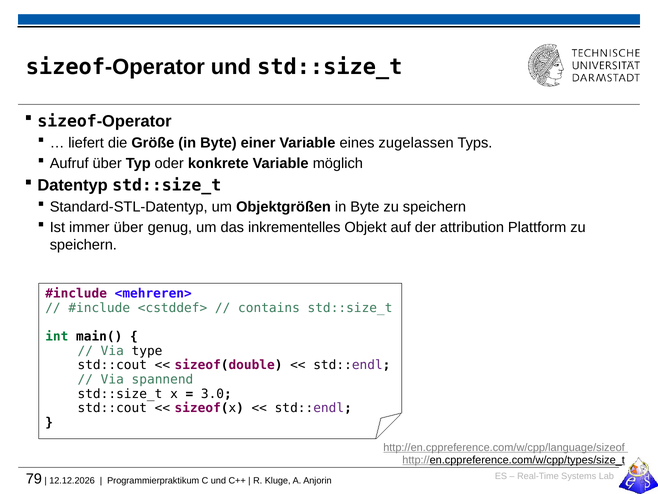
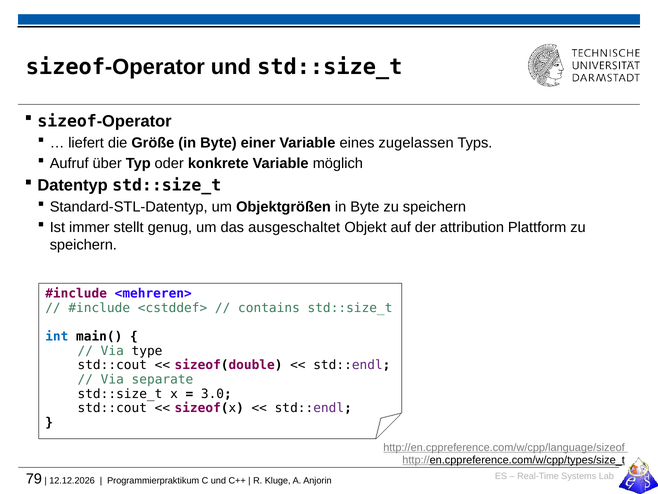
immer über: über -> stellt
inkrementelles: inkrementelles -> ausgeschaltet
int colour: green -> blue
spannend: spannend -> separate
